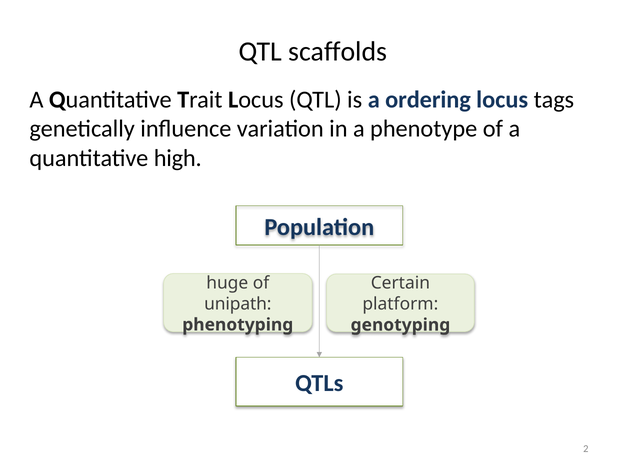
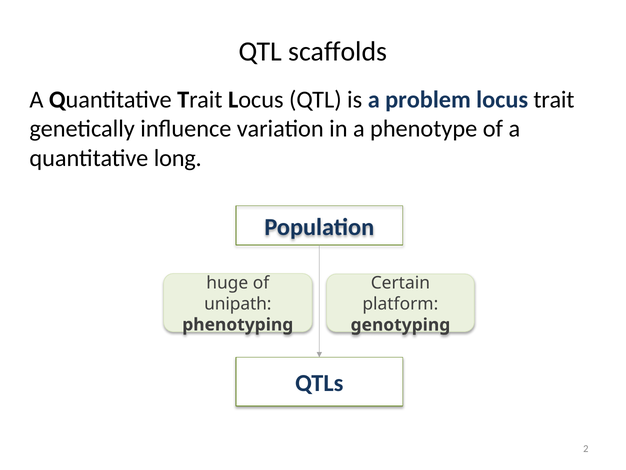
ordering: ordering -> problem
locus tags: tags -> trait
high: high -> long
